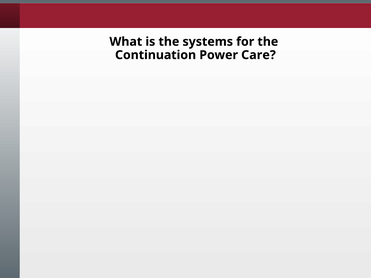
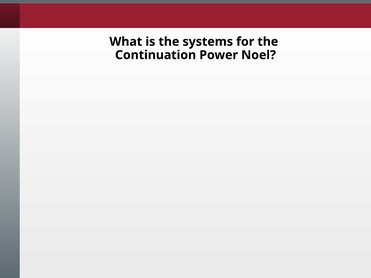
Care: Care -> Noel
